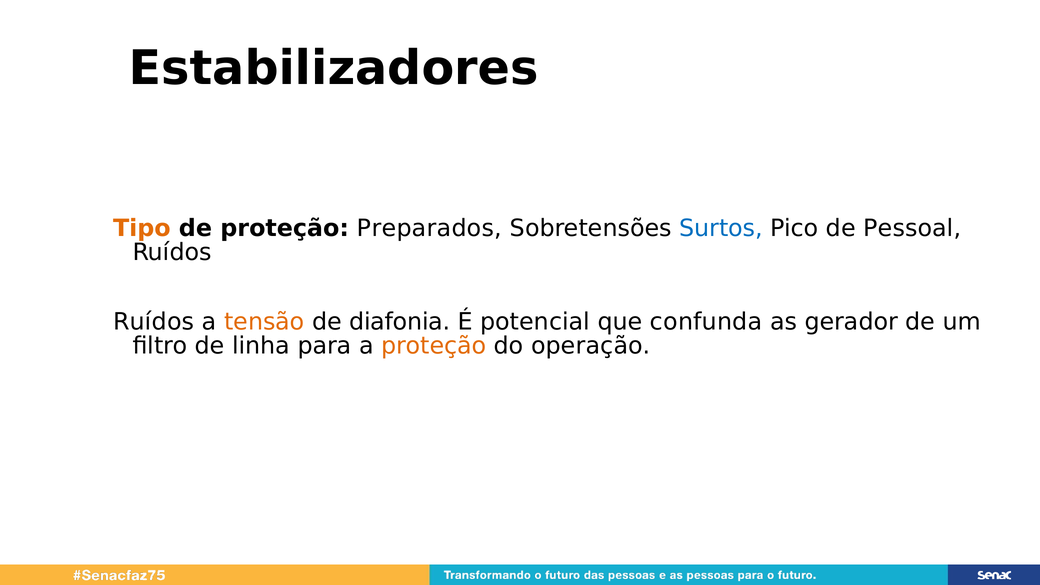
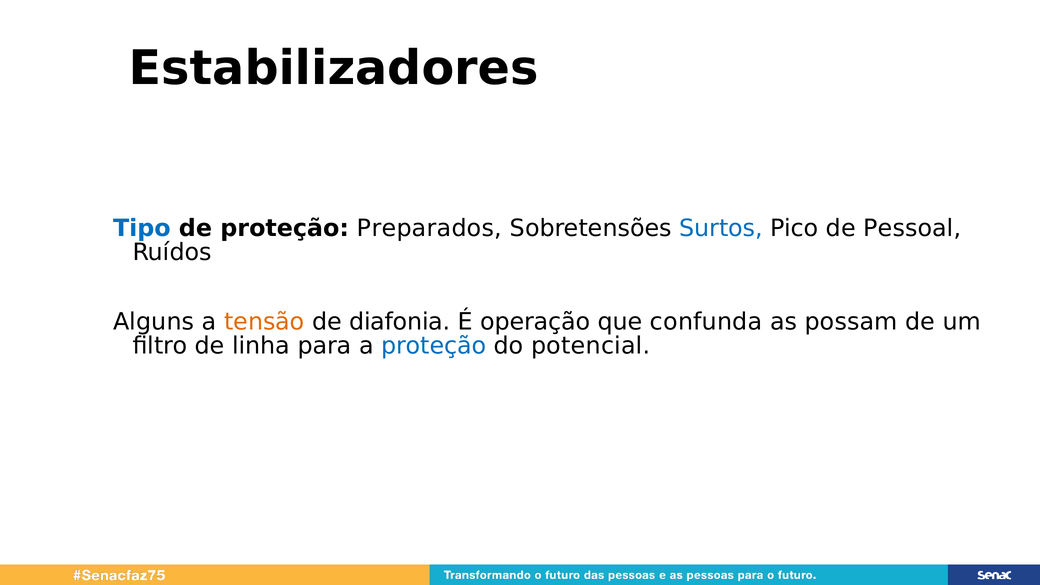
Tipo colour: orange -> blue
Ruídos at (154, 322): Ruídos -> Alguns
potencial: potencial -> operação
gerador: gerador -> possam
proteção at (434, 346) colour: orange -> blue
operação: operação -> potencial
